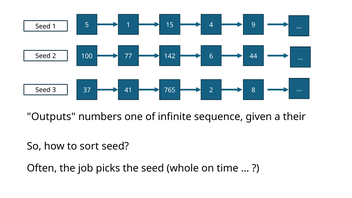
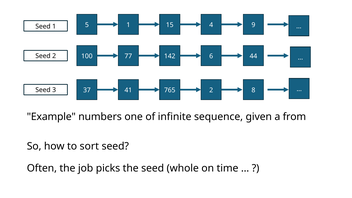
Outputs: Outputs -> Example
their: their -> from
